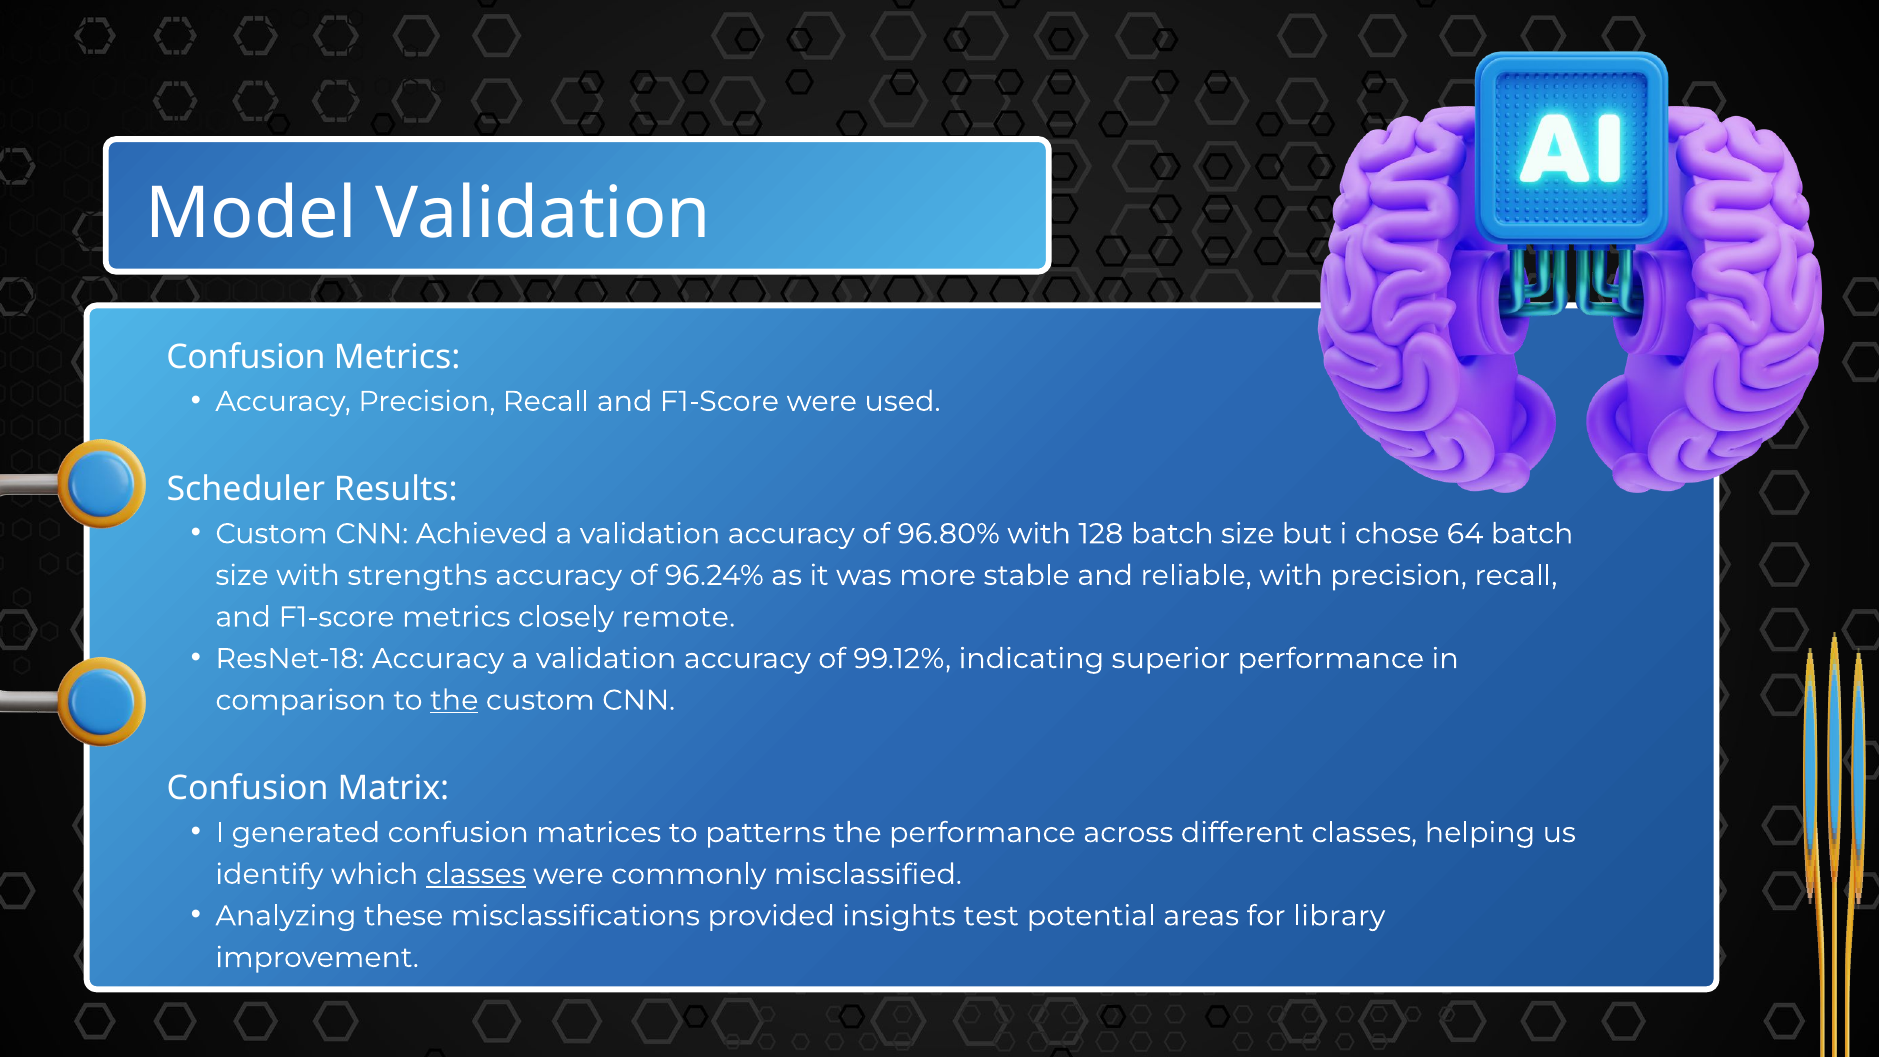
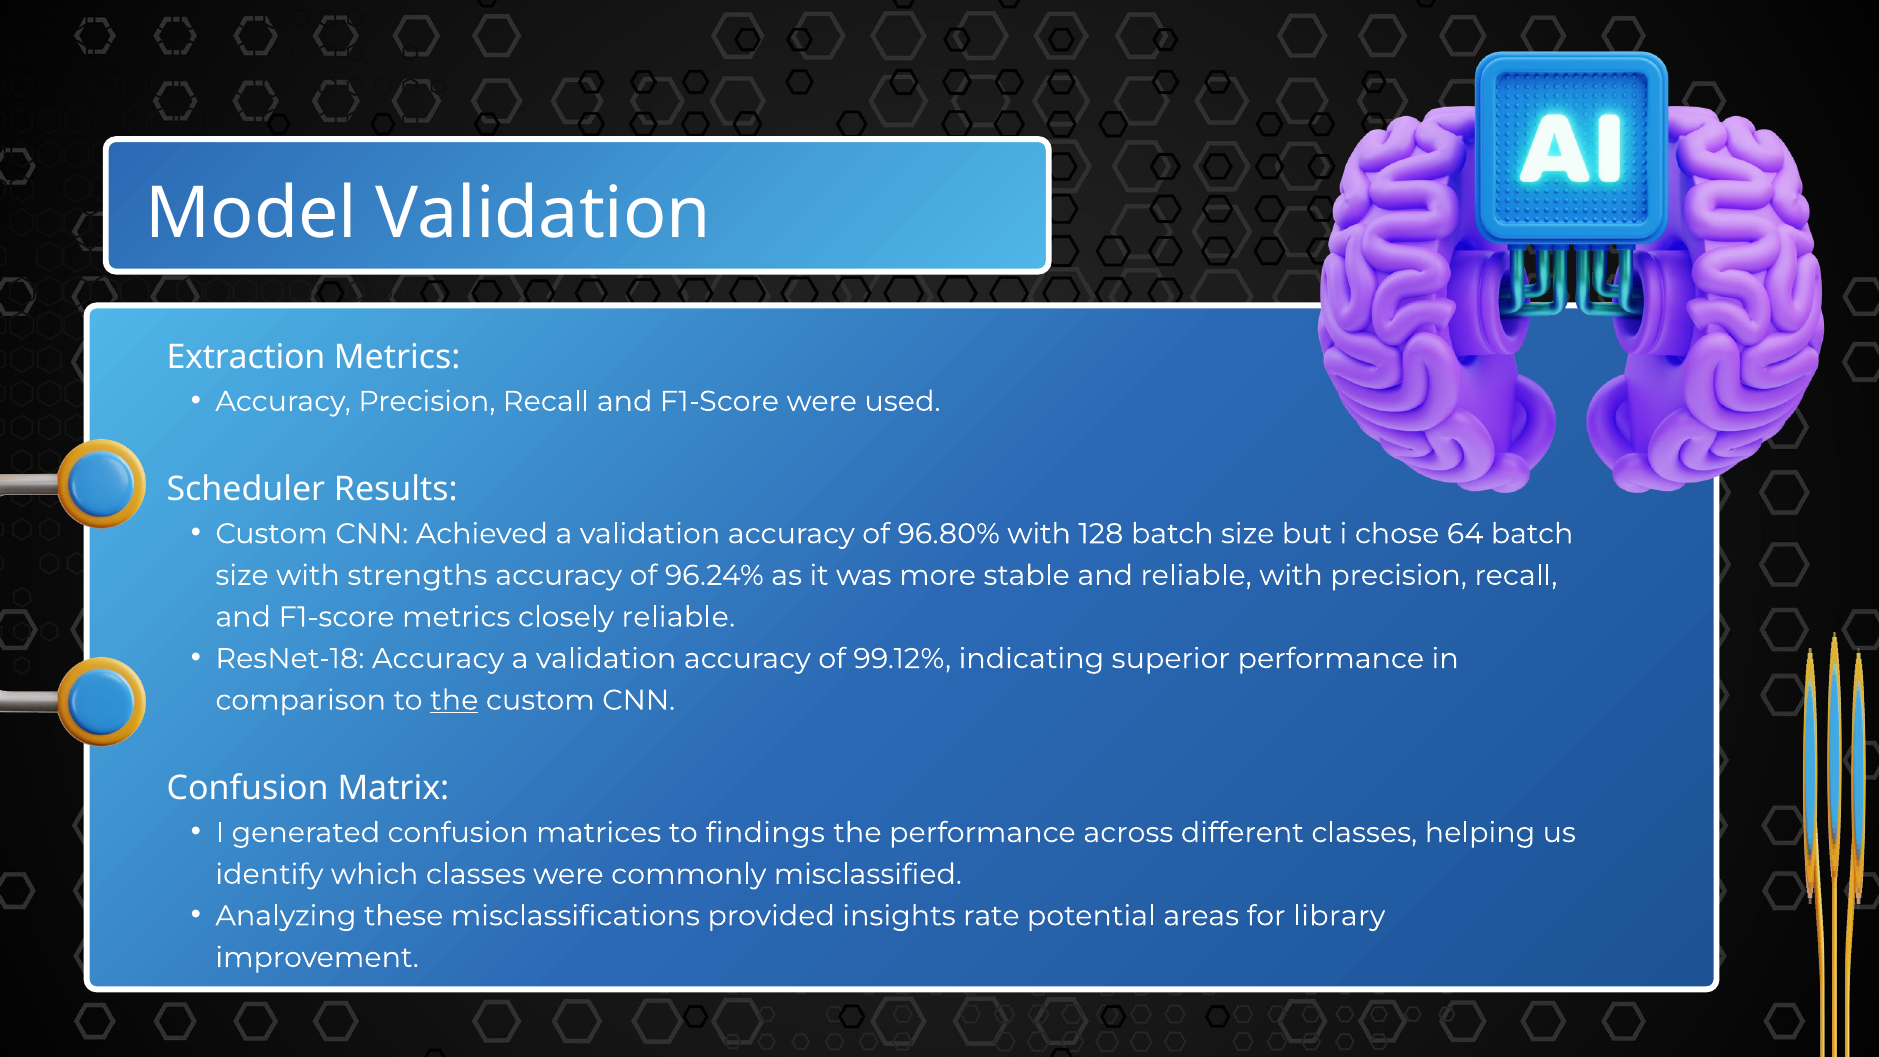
Confusion at (246, 357): Confusion -> Extraction
closely remote: remote -> reliable
patterns: patterns -> findings
classes at (476, 874) underline: present -> none
test: test -> rate
